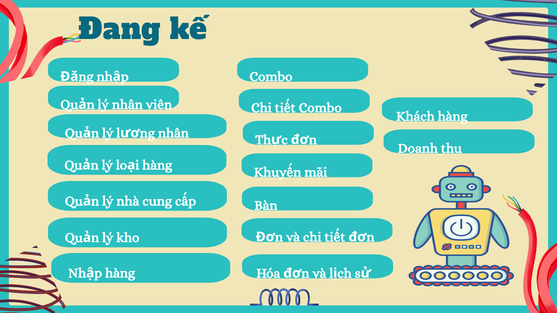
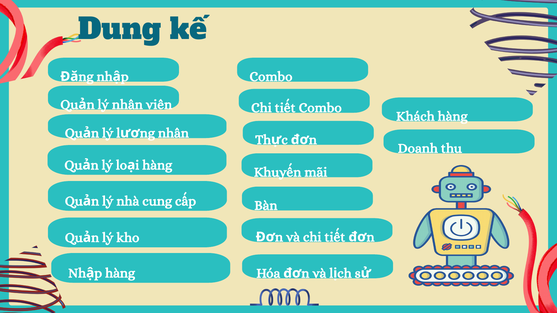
Đang: Đang -> Dung
